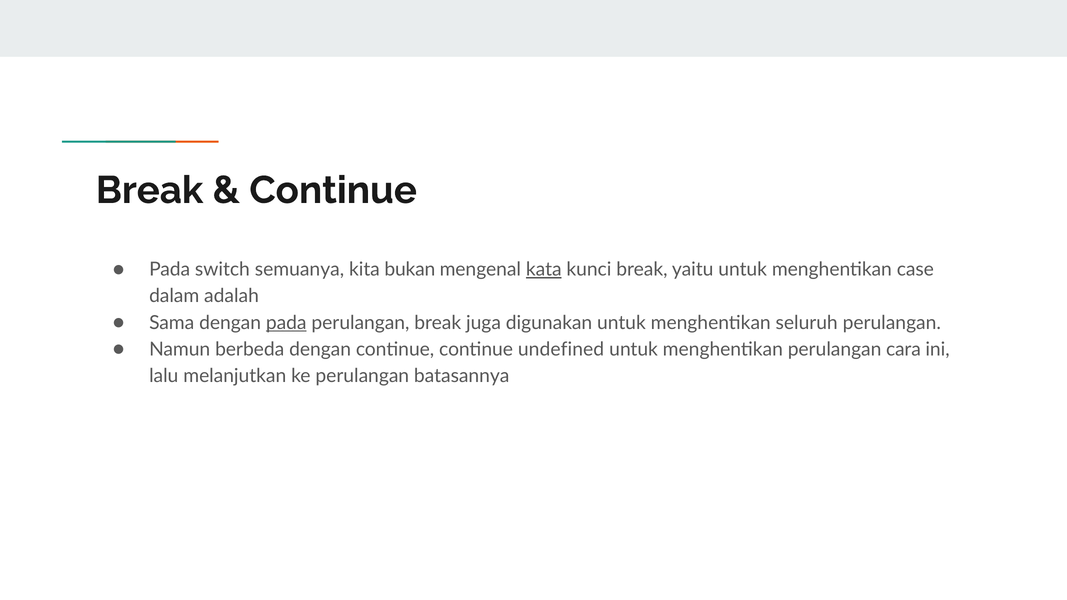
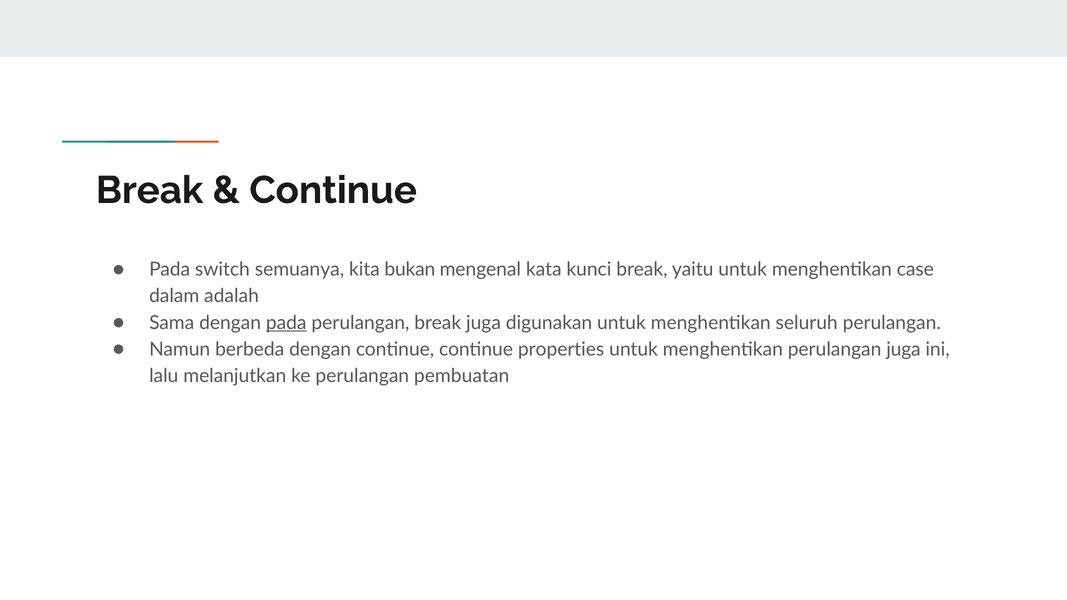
kata underline: present -> none
undefined: undefined -> properties
perulangan cara: cara -> juga
batasannya: batasannya -> pembuatan
